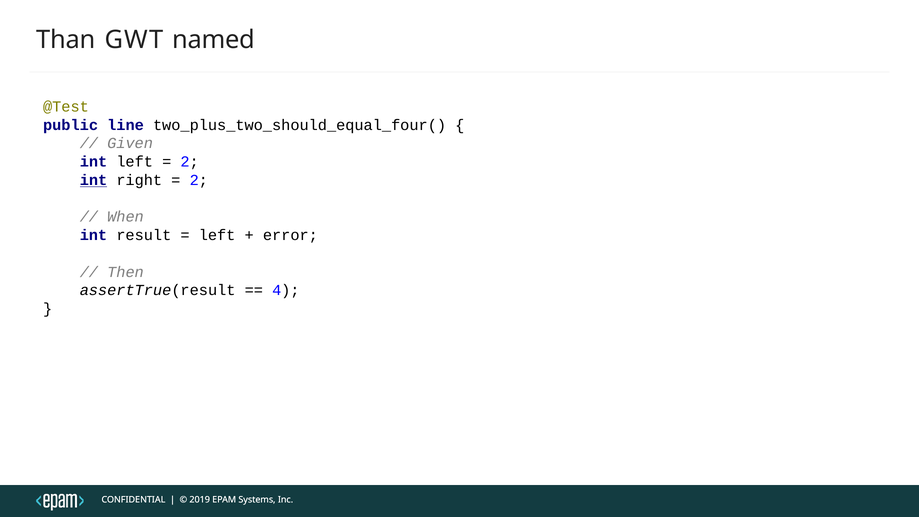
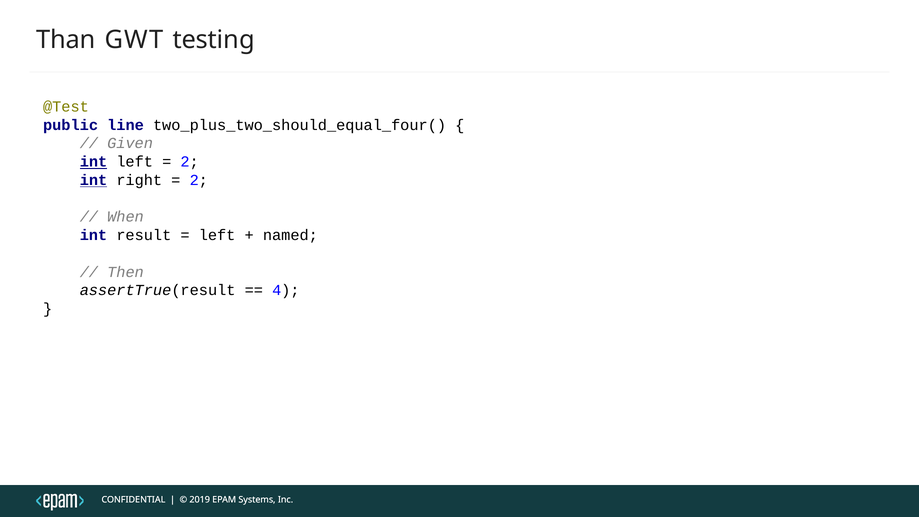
named: named -> testing
int at (93, 162) underline: none -> present
error: error -> named
